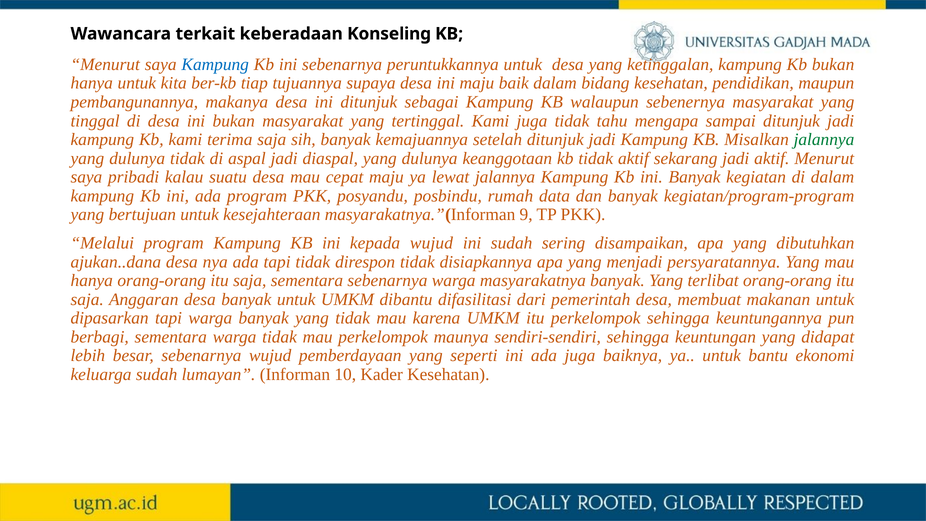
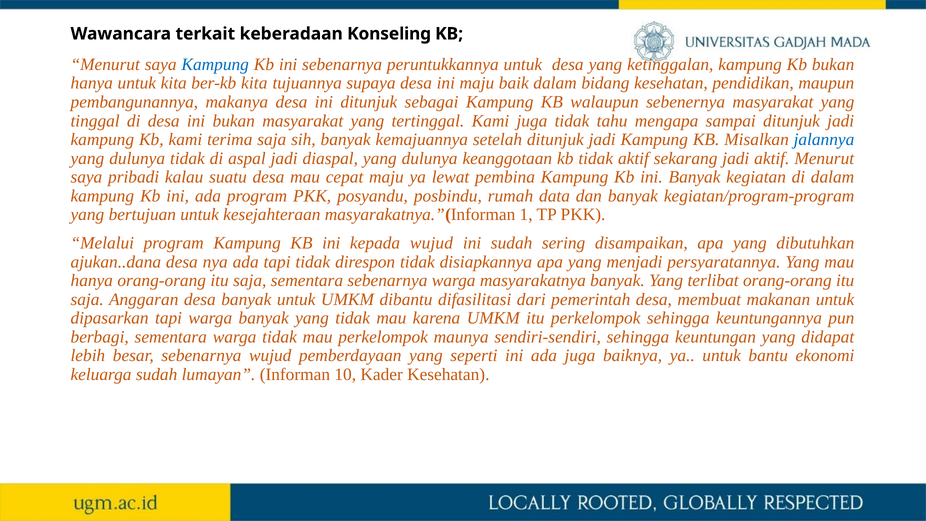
ber-kb tiap: tiap -> kita
jalannya at (824, 140) colour: green -> blue
lewat jalannya: jalannya -> pembina
9: 9 -> 1
